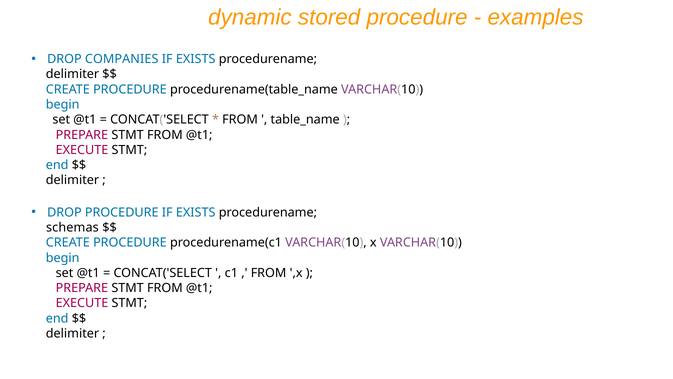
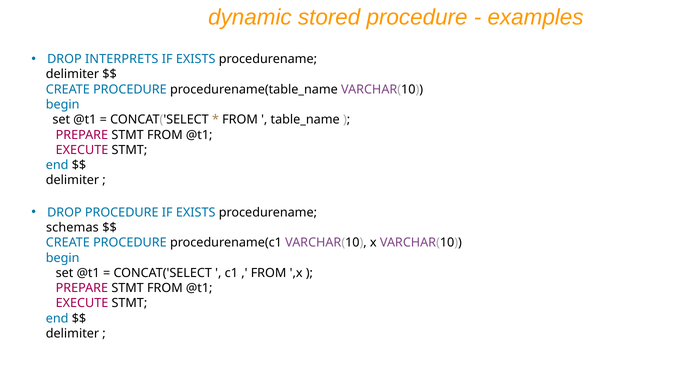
COMPANIES: COMPANIES -> INTERPRETS
